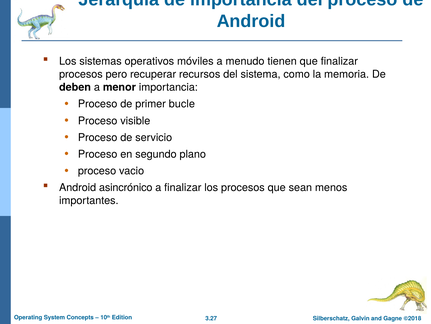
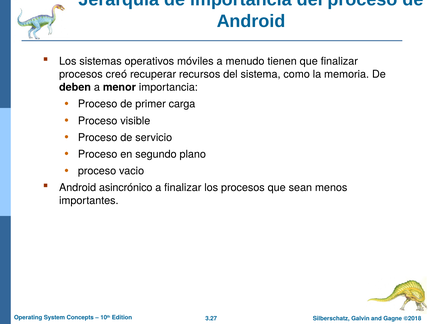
pero: pero -> creó
bucle: bucle -> carga
